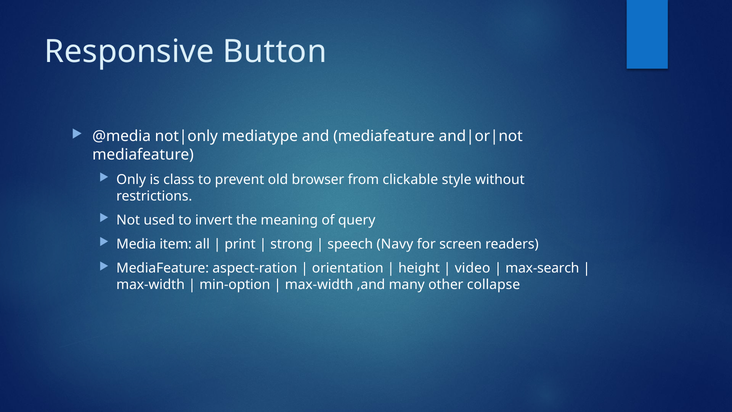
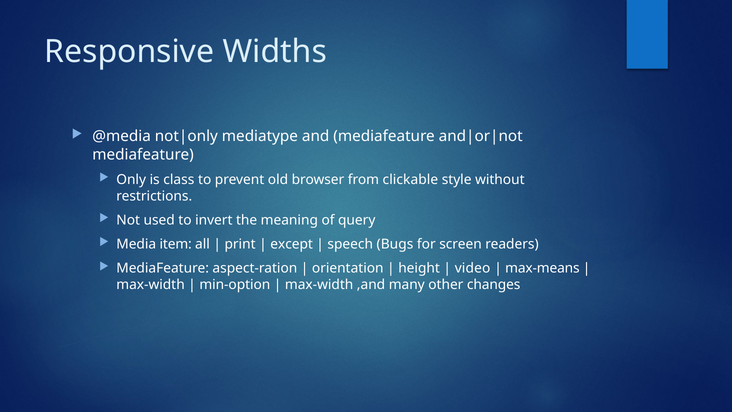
Button: Button -> Widths
strong: strong -> except
Navy: Navy -> Bugs
max-search: max-search -> max-means
collapse: collapse -> changes
